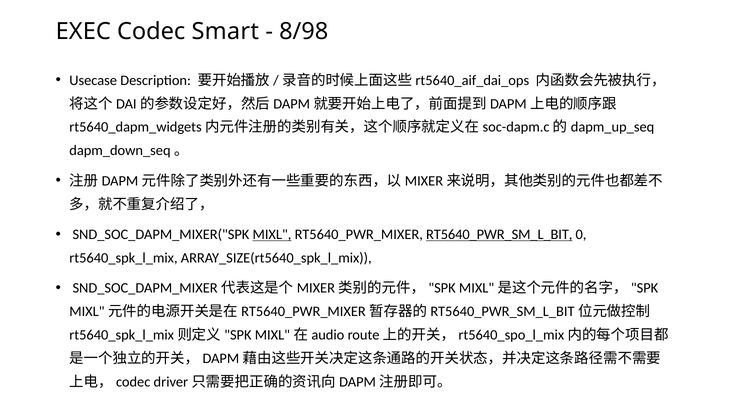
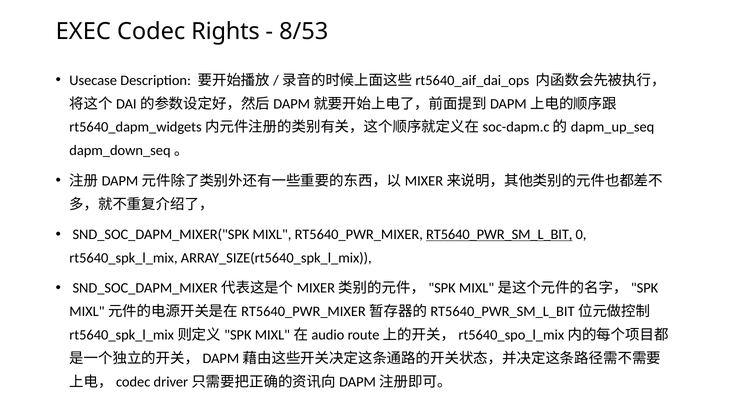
Smart: Smart -> Rights
8/98: 8/98 -> 8/53
MIXL underline: present -> none
